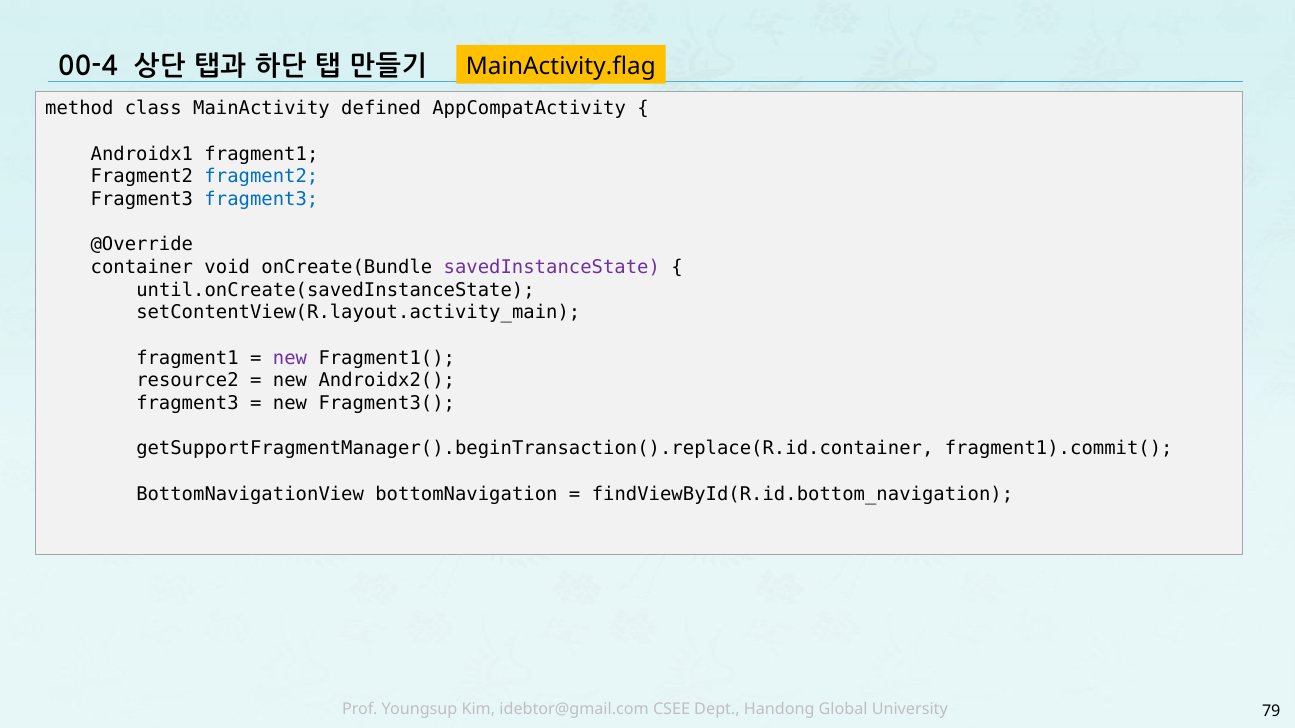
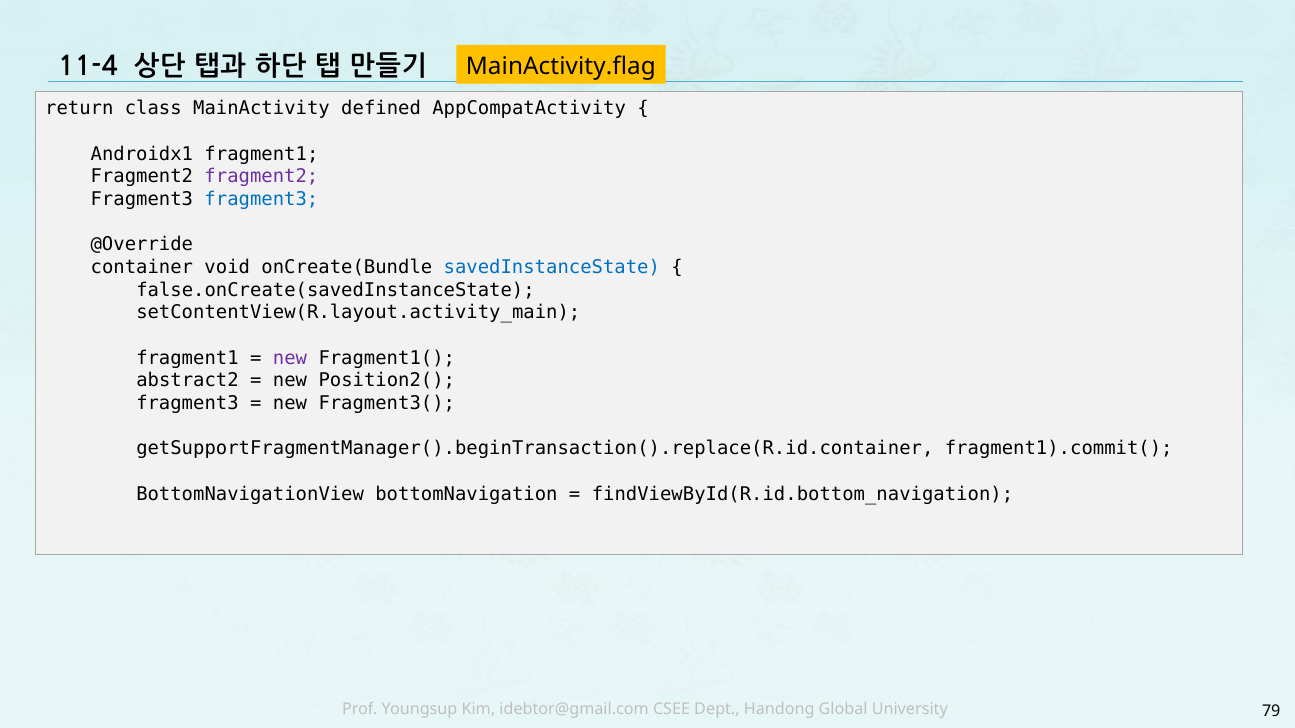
00-4: 00-4 -> 11-4
method: method -> return
fragment2 at (261, 177) colour: blue -> purple
savedInstanceState colour: purple -> blue
until.onCreate(savedInstanceState: until.onCreate(savedInstanceState -> false.onCreate(savedInstanceState
resource2: resource2 -> abstract2
Androidx2(: Androidx2( -> Position2(
